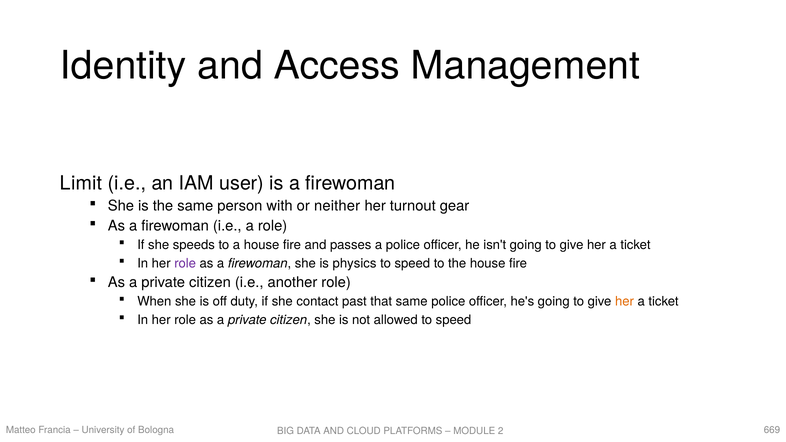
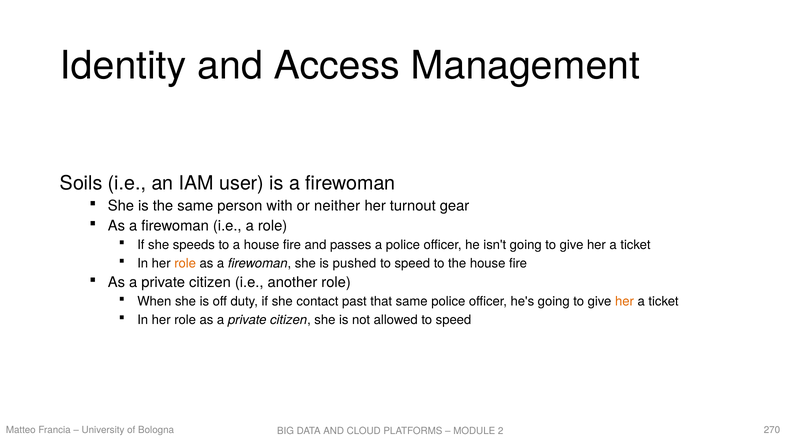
Limit: Limit -> Soils
role at (185, 263) colour: purple -> orange
physics: physics -> pushed
669: 669 -> 270
